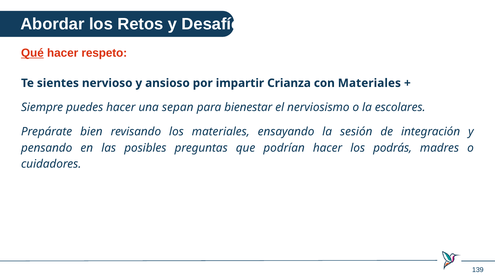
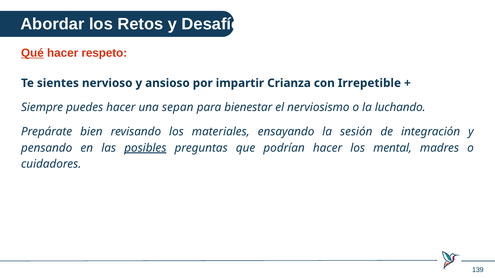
con Materiales: Materiales -> Irrepetible
escolares: escolares -> luchando
posibles underline: none -> present
podrás: podrás -> mental
